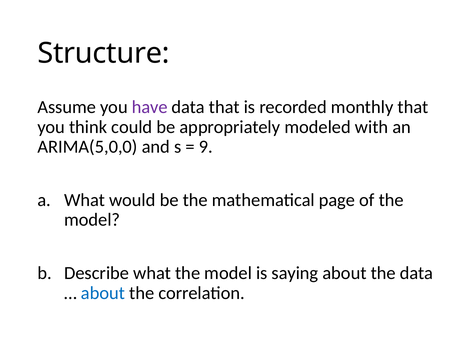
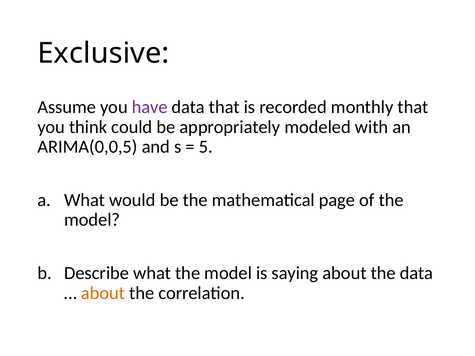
Structure: Structure -> Exclusive
ARIMA(5,0,0: ARIMA(5,0,0 -> ARIMA(0,0,5
9: 9 -> 5
about at (103, 293) colour: blue -> orange
